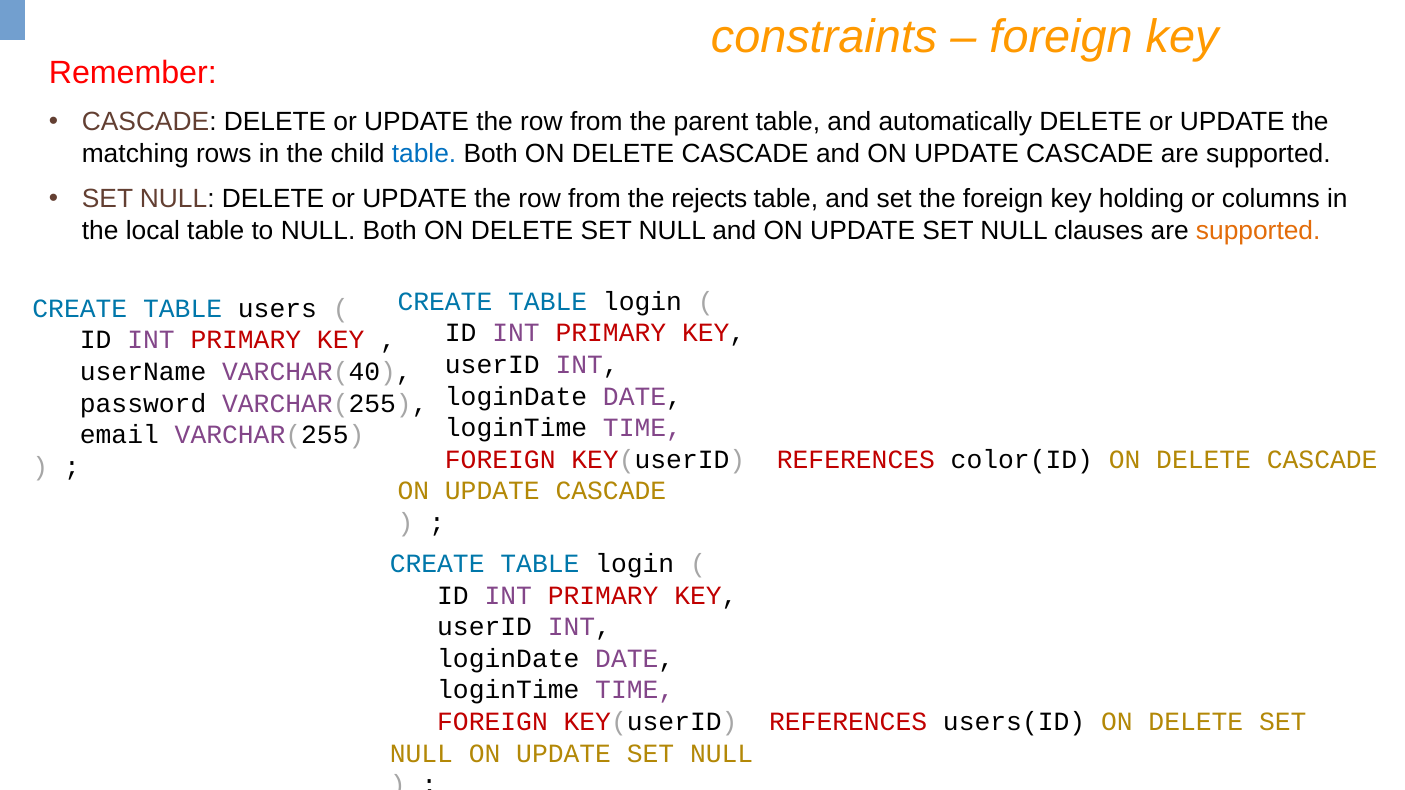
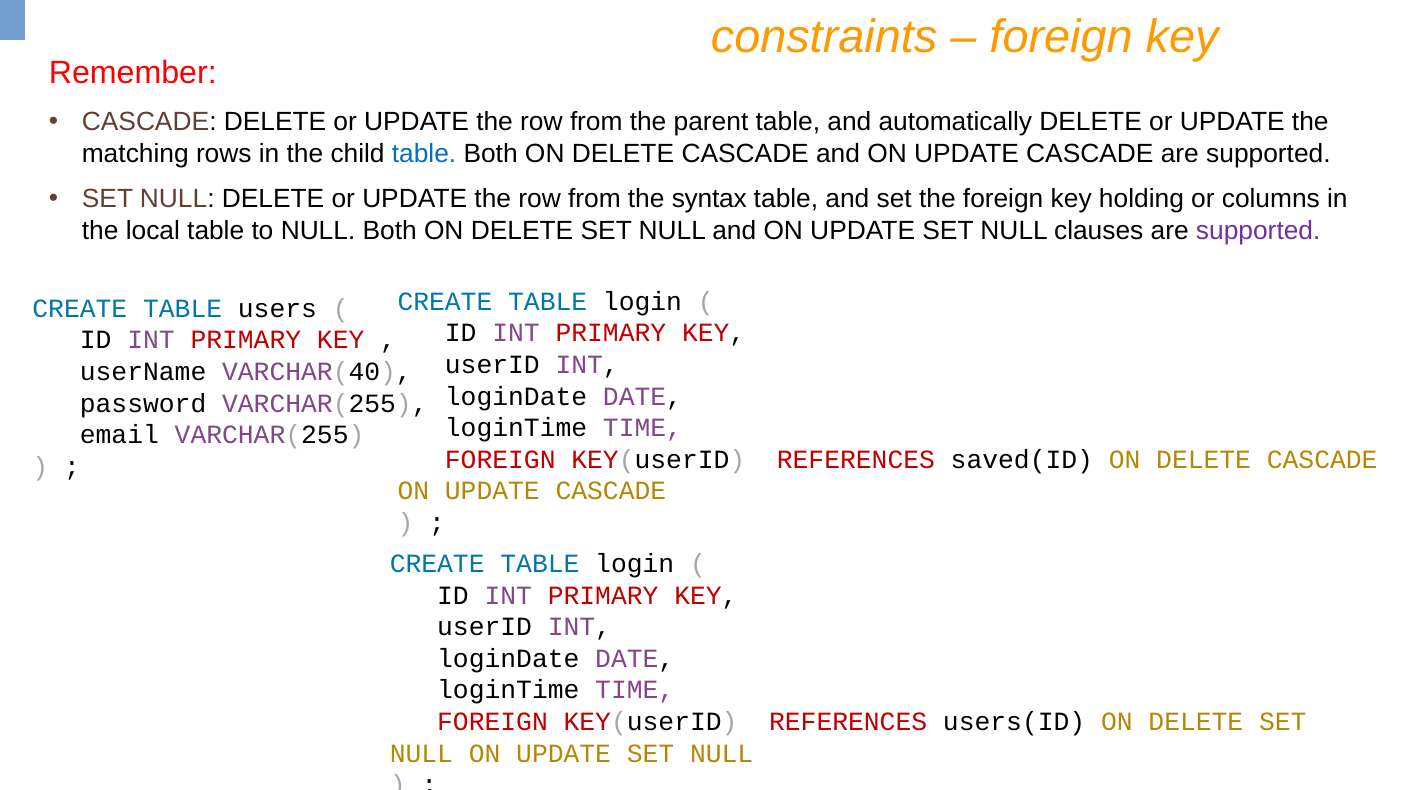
rejects: rejects -> syntax
supported at (1258, 231) colour: orange -> purple
color(ID: color(ID -> saved(ID
